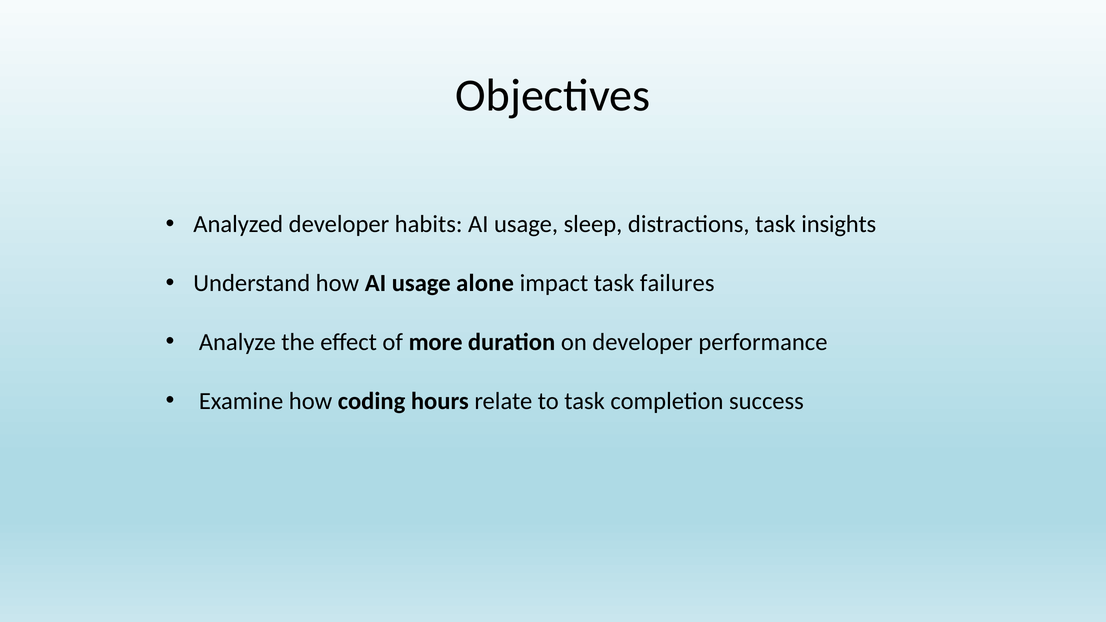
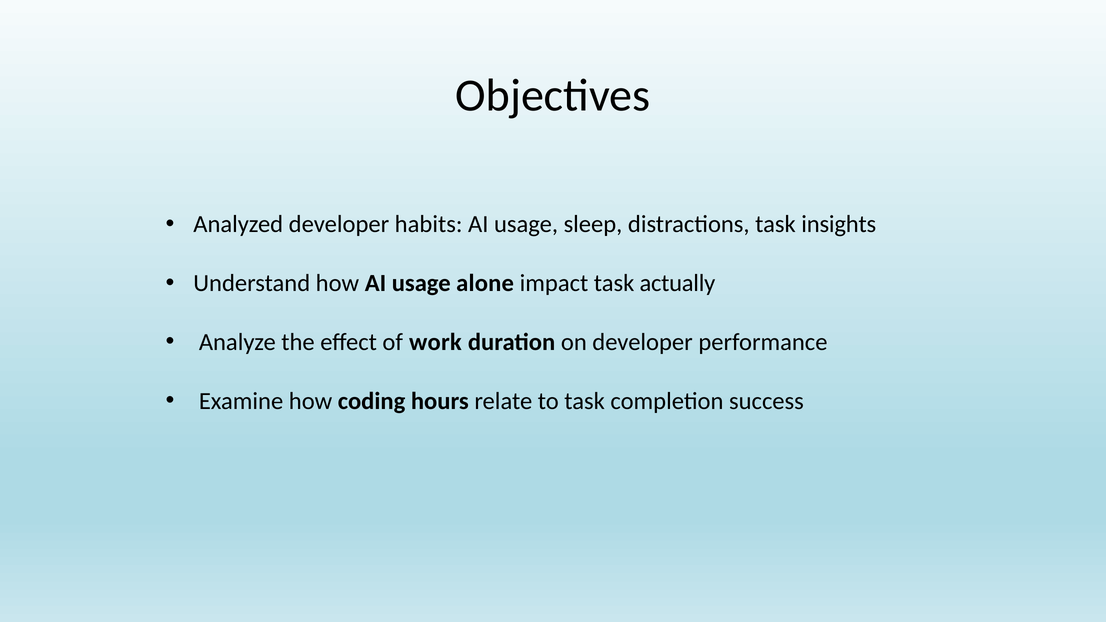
failures: failures -> actually
more: more -> work
